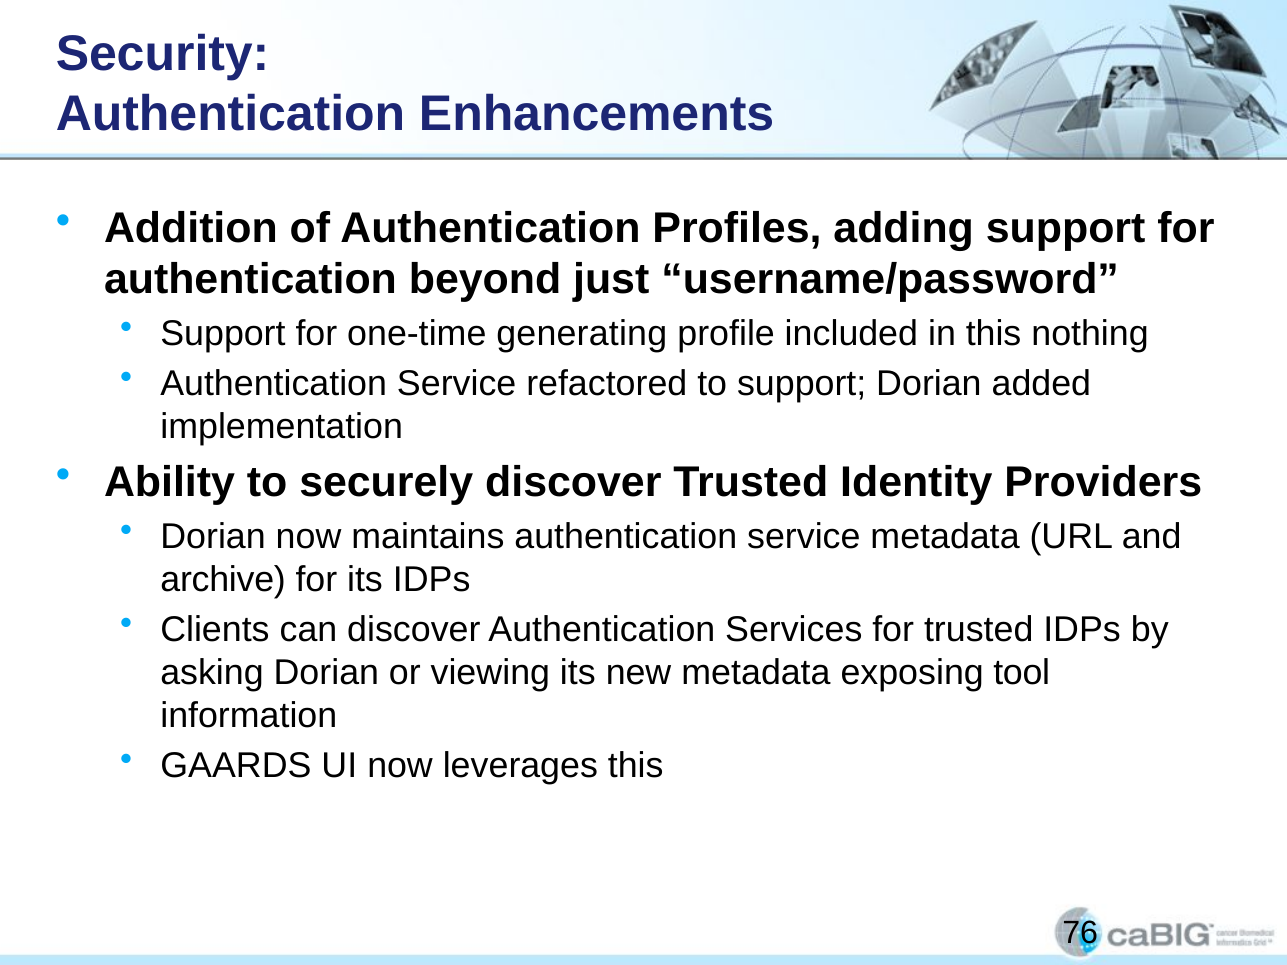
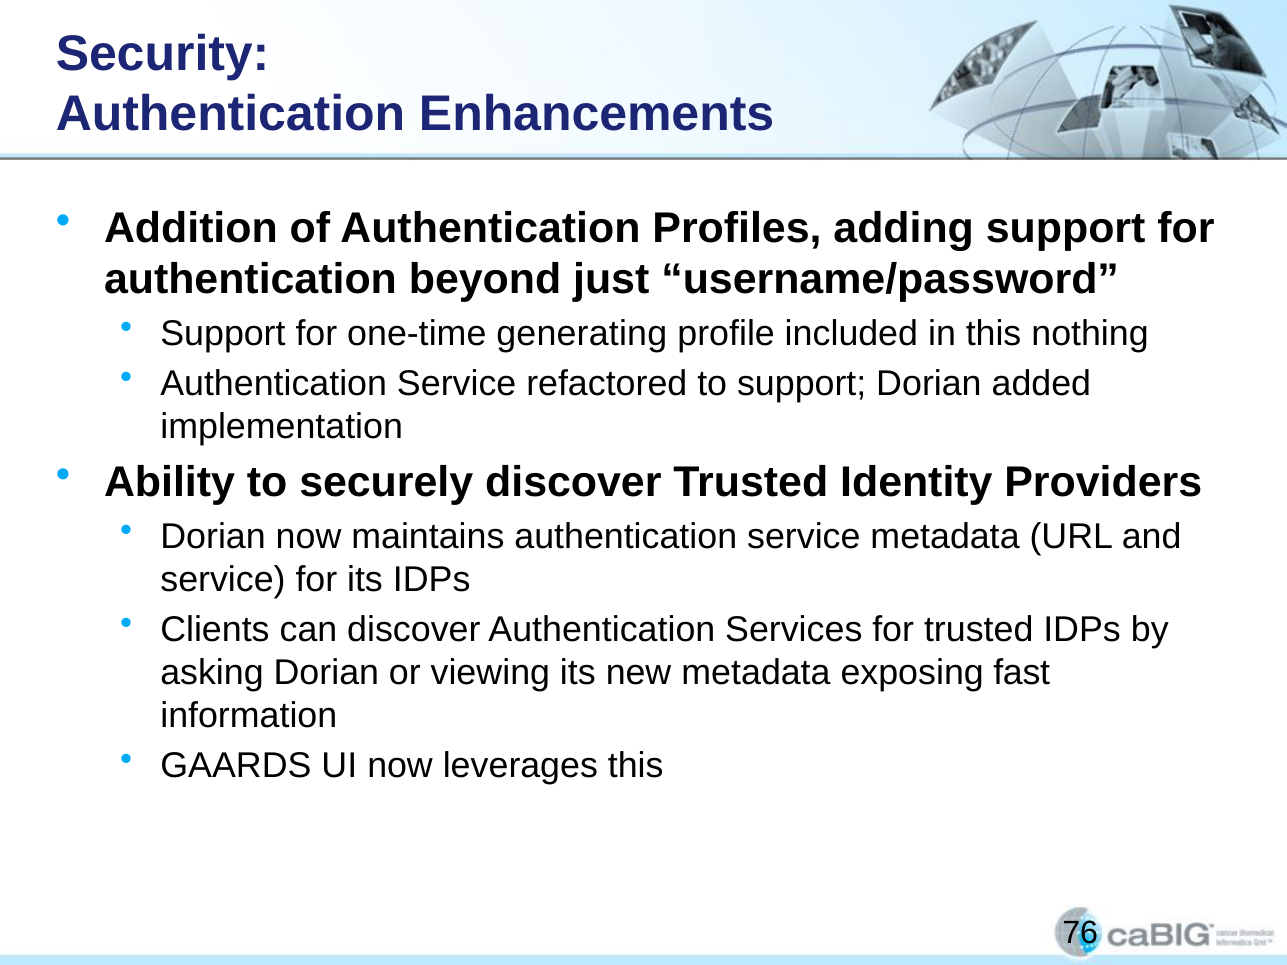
archive at (223, 580): archive -> service
tool: tool -> fast
